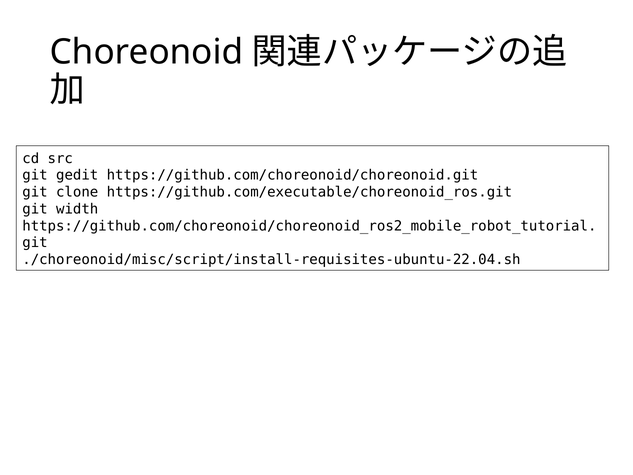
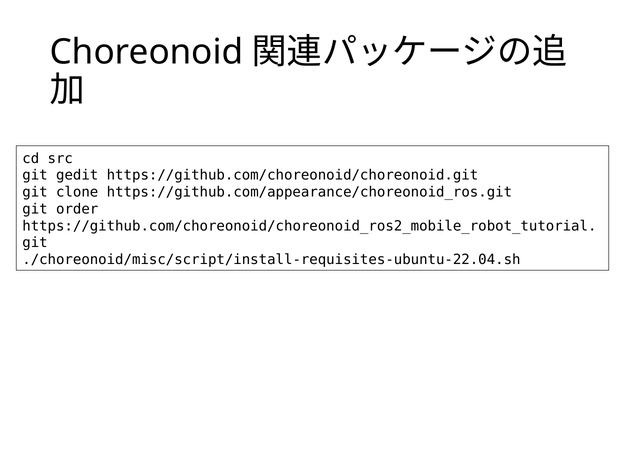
https://github.com/executable/choreonoid_ros.git: https://github.com/executable/choreonoid_ros.git -> https://github.com/appearance/choreonoid_ros.git
width: width -> order
